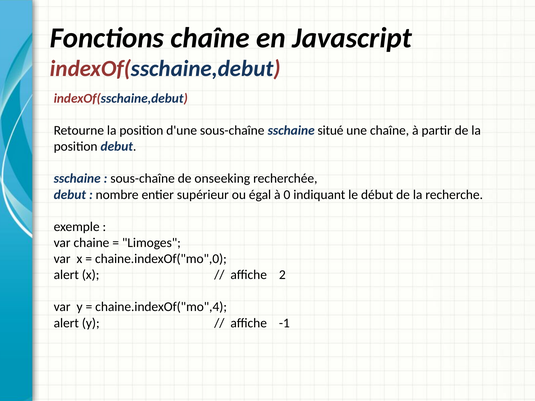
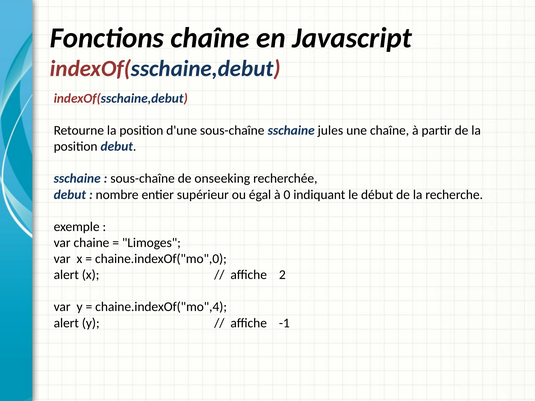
situé: situé -> jules
